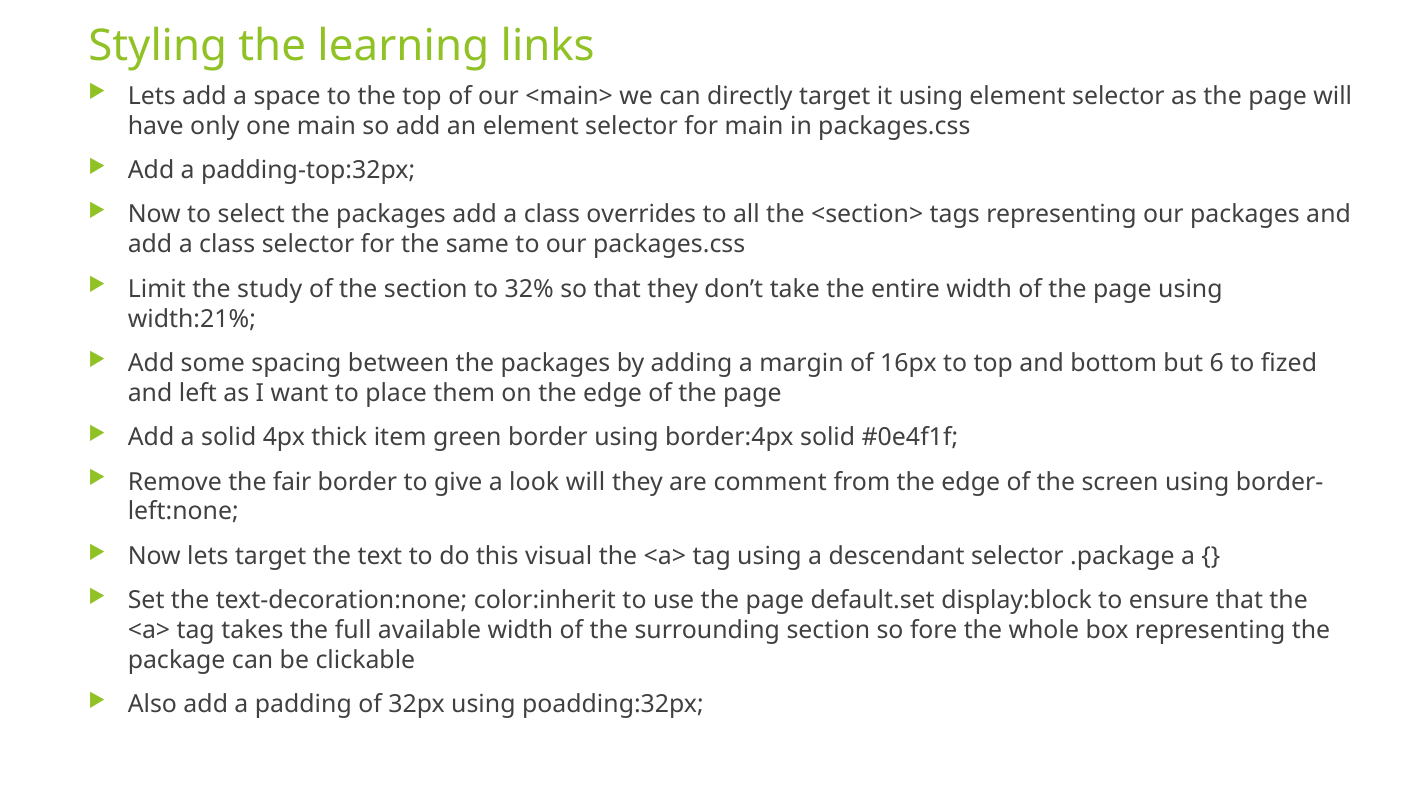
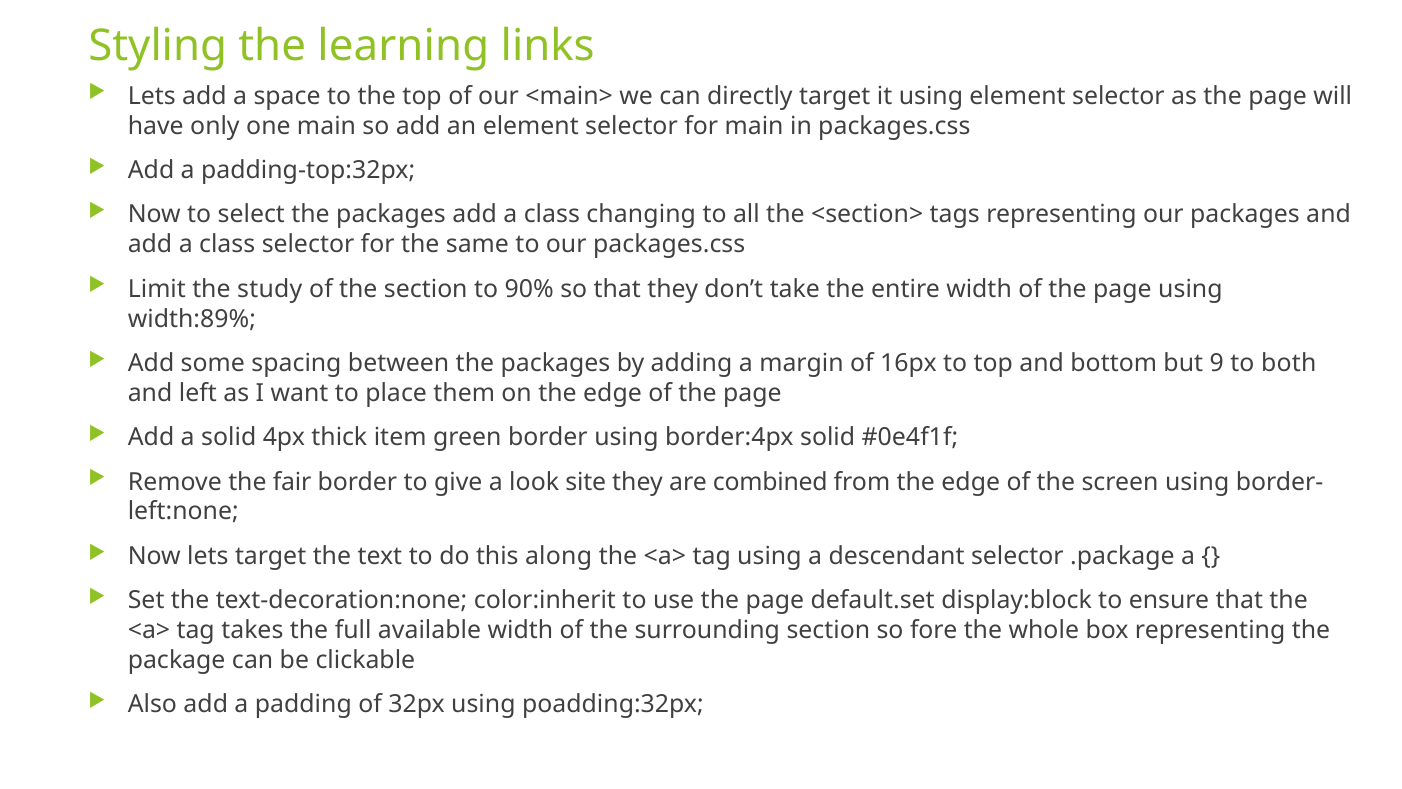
overrides: overrides -> changing
32%: 32% -> 90%
width:21%: width:21% -> width:89%
6: 6 -> 9
fized: fized -> both
look will: will -> site
comment: comment -> combined
visual: visual -> along
